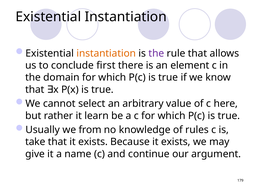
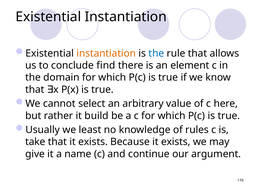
the at (156, 53) colour: purple -> blue
first: first -> find
learn: learn -> build
from: from -> least
